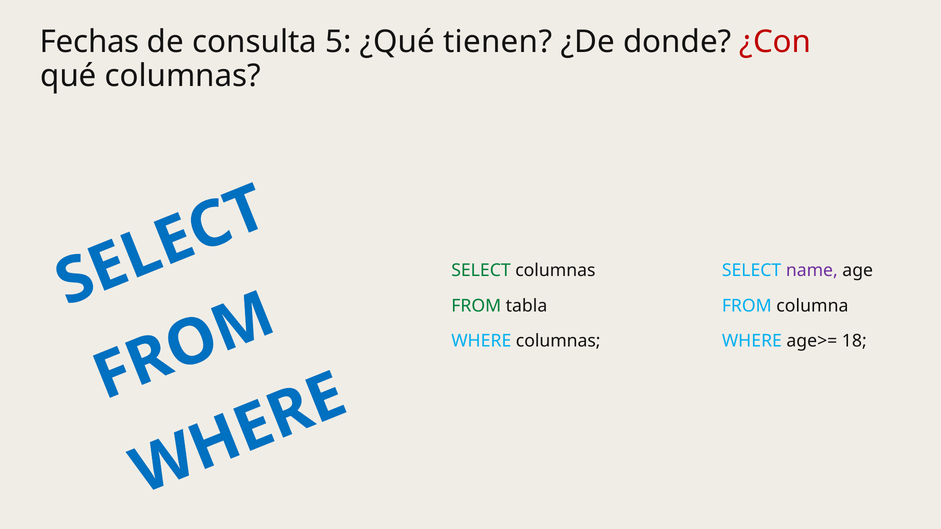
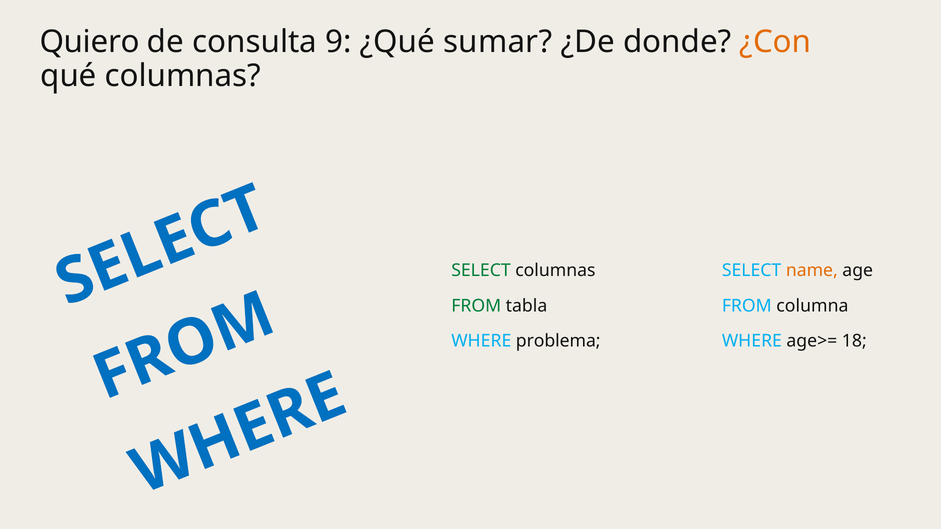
Fechas: Fechas -> Quiero
5: 5 -> 9
tienen: tienen -> sumar
¿Con colour: red -> orange
name colour: purple -> orange
WHERE columnas: columnas -> problema
